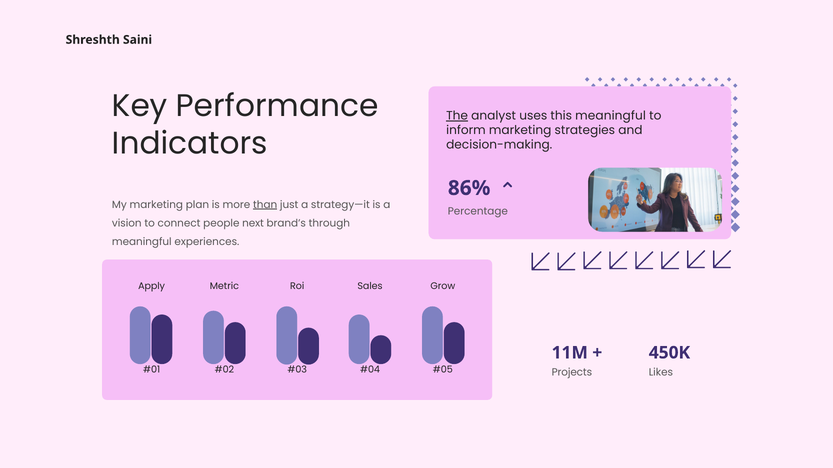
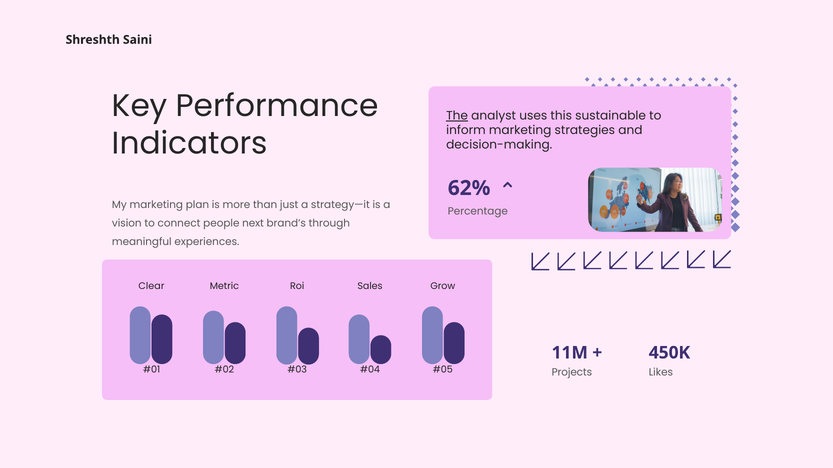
this meaningful: meaningful -> sustainable
86%: 86% -> 62%
than underline: present -> none
Apply: Apply -> Clear
